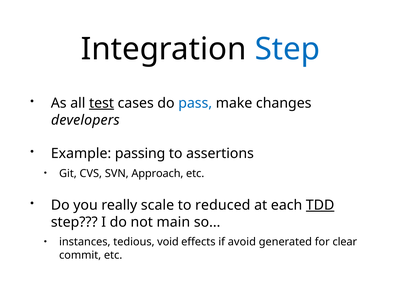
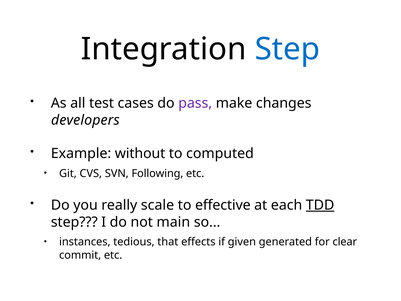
test underline: present -> none
pass colour: blue -> purple
passing: passing -> without
assertions: assertions -> computed
Approach: Approach -> Following
reduced: reduced -> effective
void: void -> that
avoid: avoid -> given
